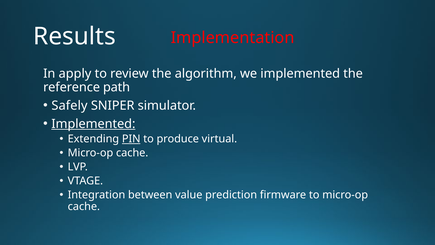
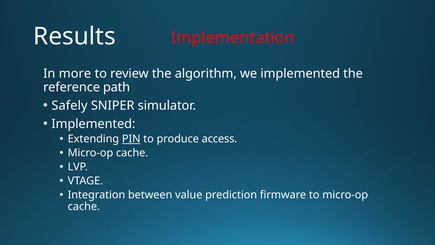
apply: apply -> more
Implemented at (93, 124) underline: present -> none
virtual: virtual -> access
